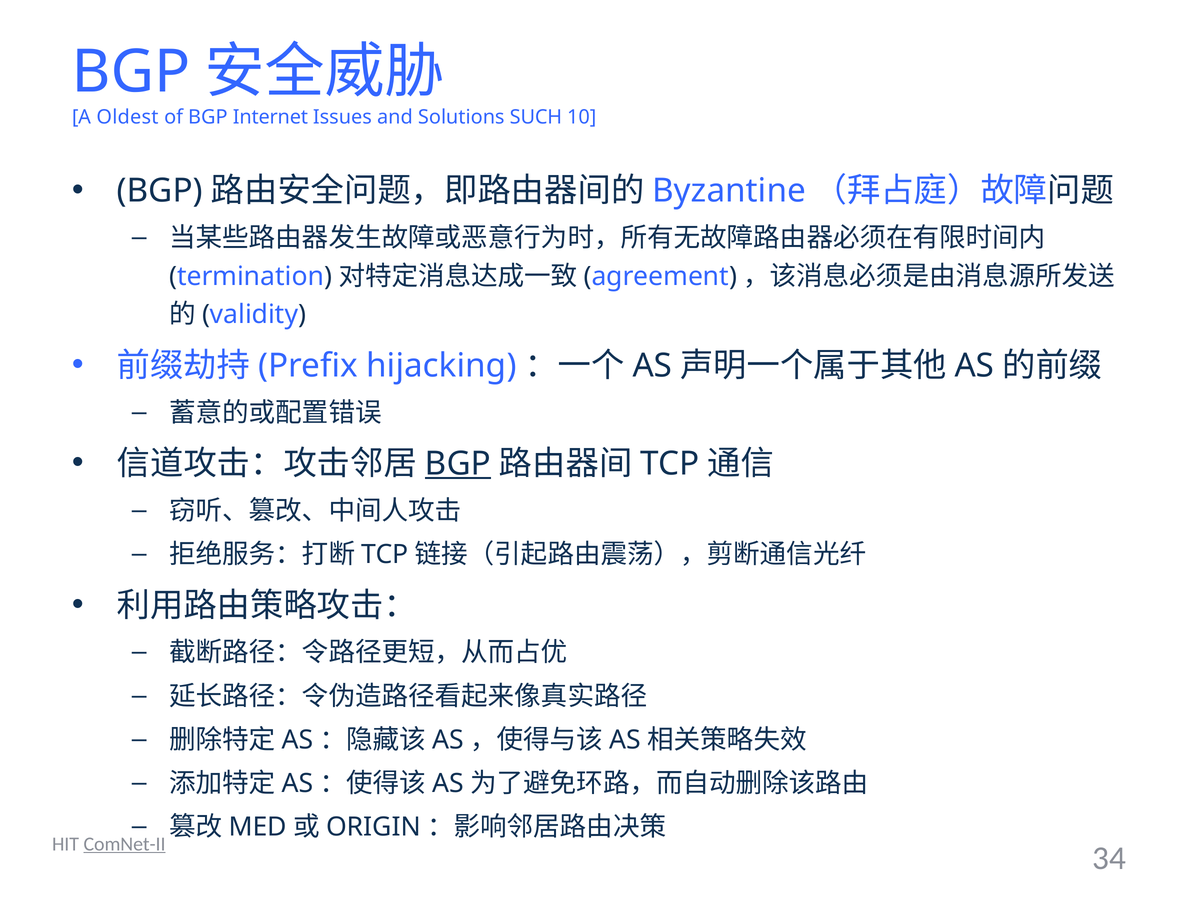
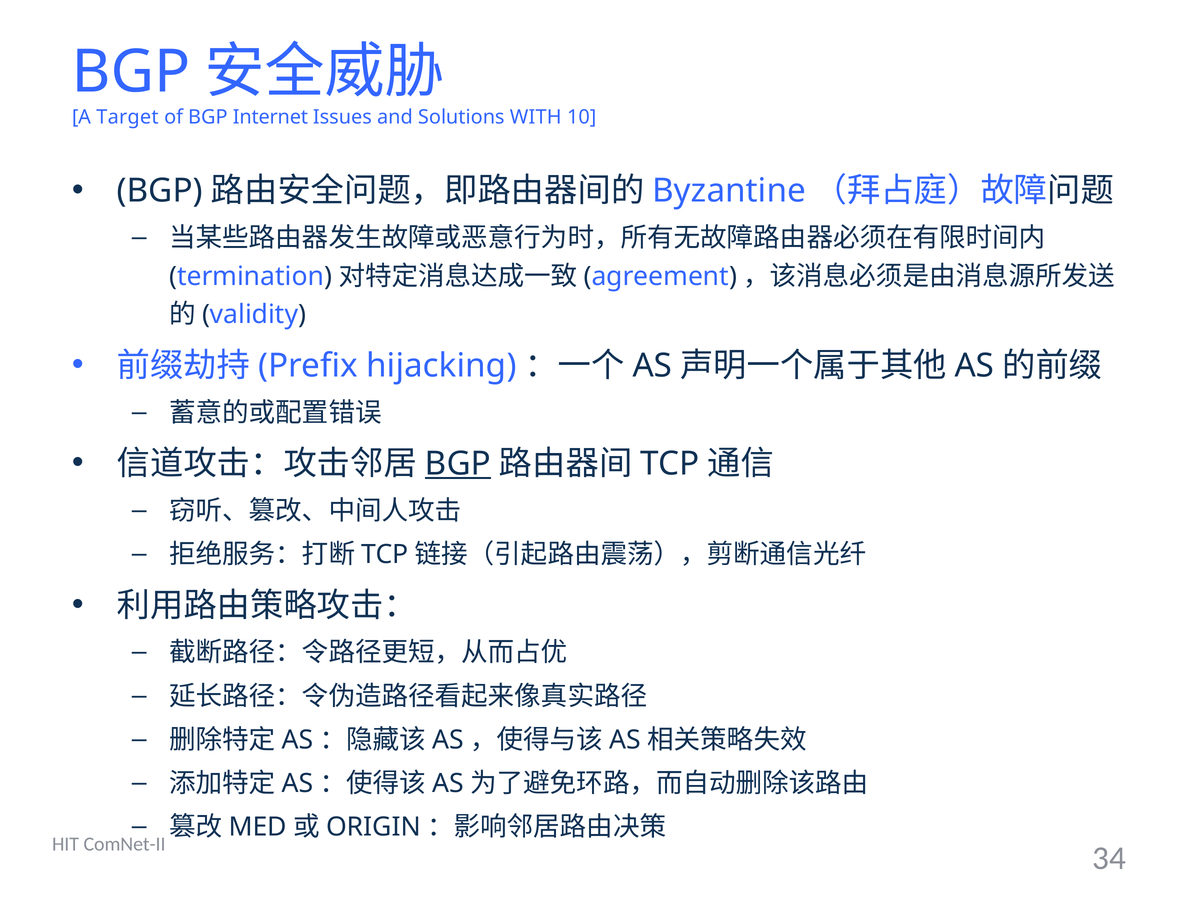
Oldest: Oldest -> Target
SUCH: SUCH -> WITH
ComNet-II underline: present -> none
